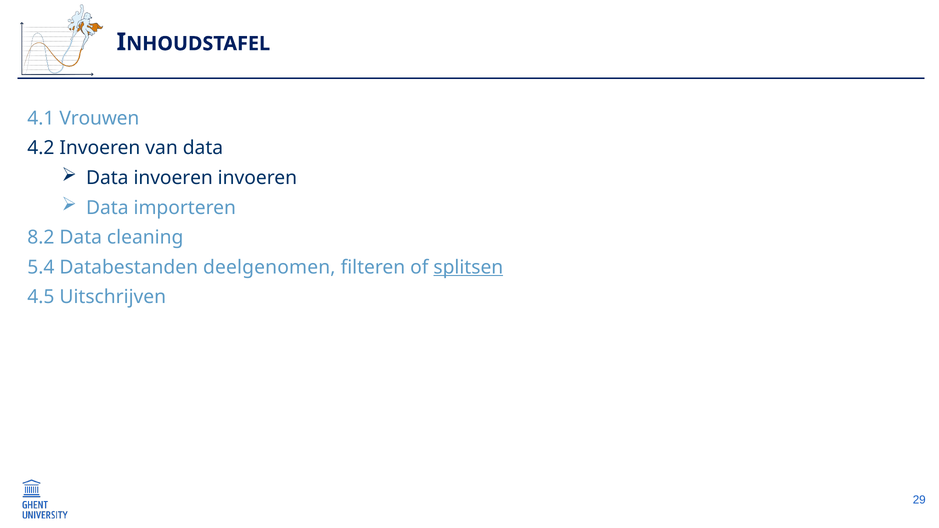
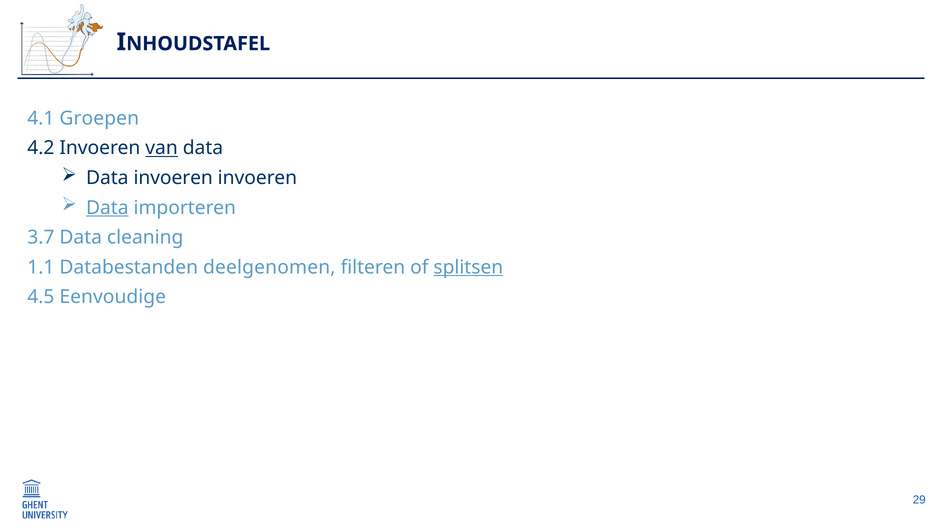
Vrouwen: Vrouwen -> Groepen
van underline: none -> present
Data at (107, 208) underline: none -> present
8.2: 8.2 -> 3.7
5.4: 5.4 -> 1.1
Uitschrijven: Uitschrijven -> Eenvoudige
